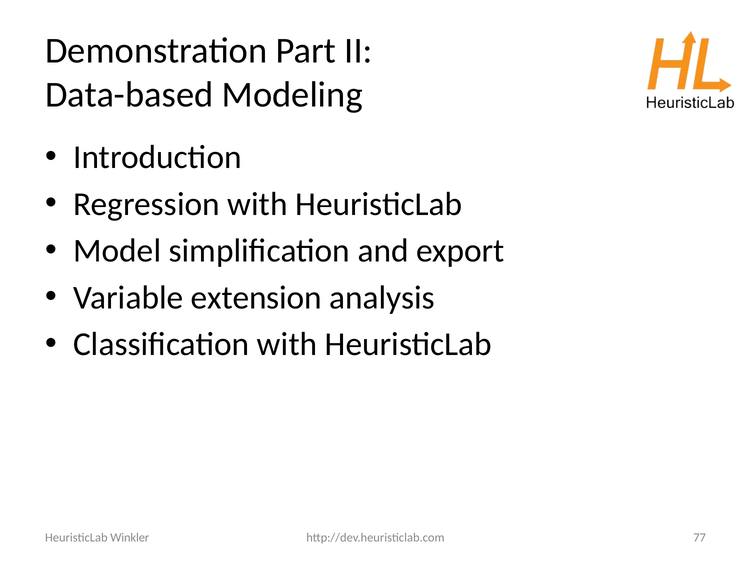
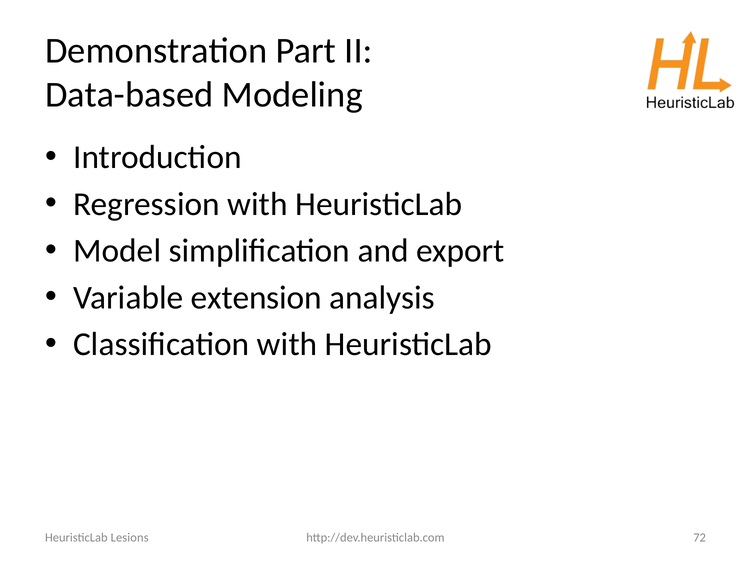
77: 77 -> 72
Winkler: Winkler -> Lesions
